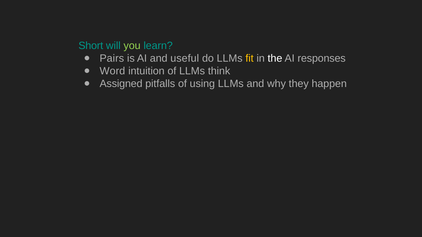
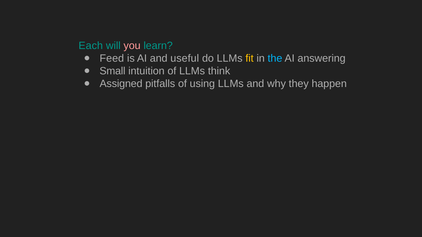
Short: Short -> Each
you colour: light green -> pink
Pairs: Pairs -> Feed
the colour: white -> light blue
responses: responses -> answering
Word: Word -> Small
